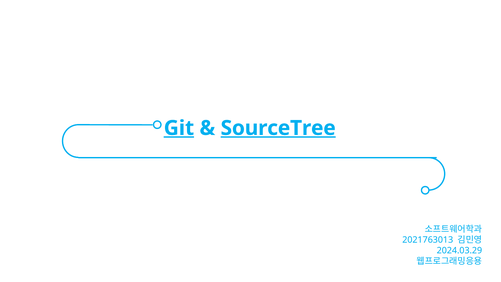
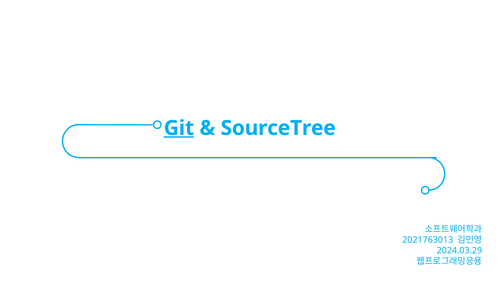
SourceTree underline: present -> none
